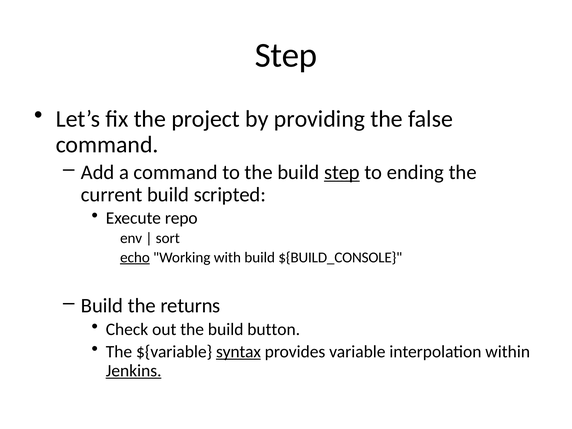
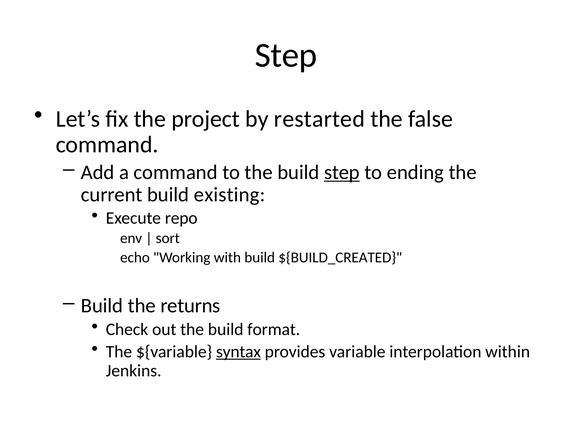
providing: providing -> restarted
scripted: scripted -> existing
echo underline: present -> none
${BUILD_CONSOLE: ${BUILD_CONSOLE -> ${BUILD_CREATED
button: button -> format
Jenkins underline: present -> none
